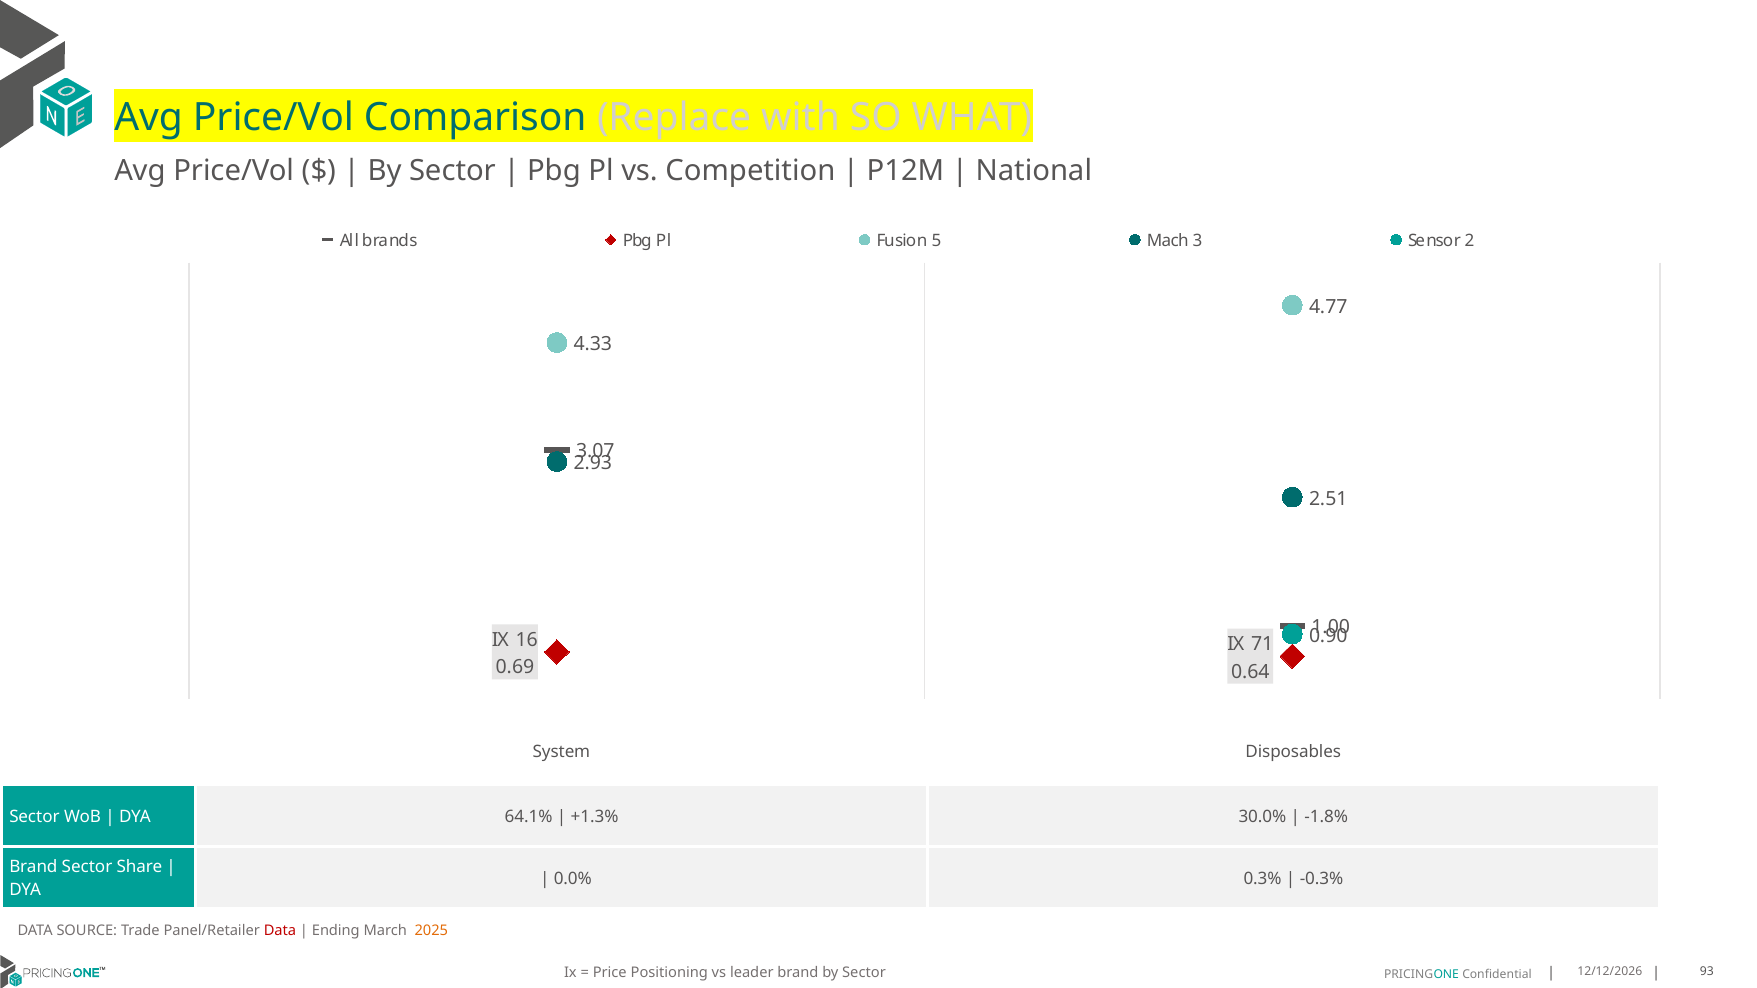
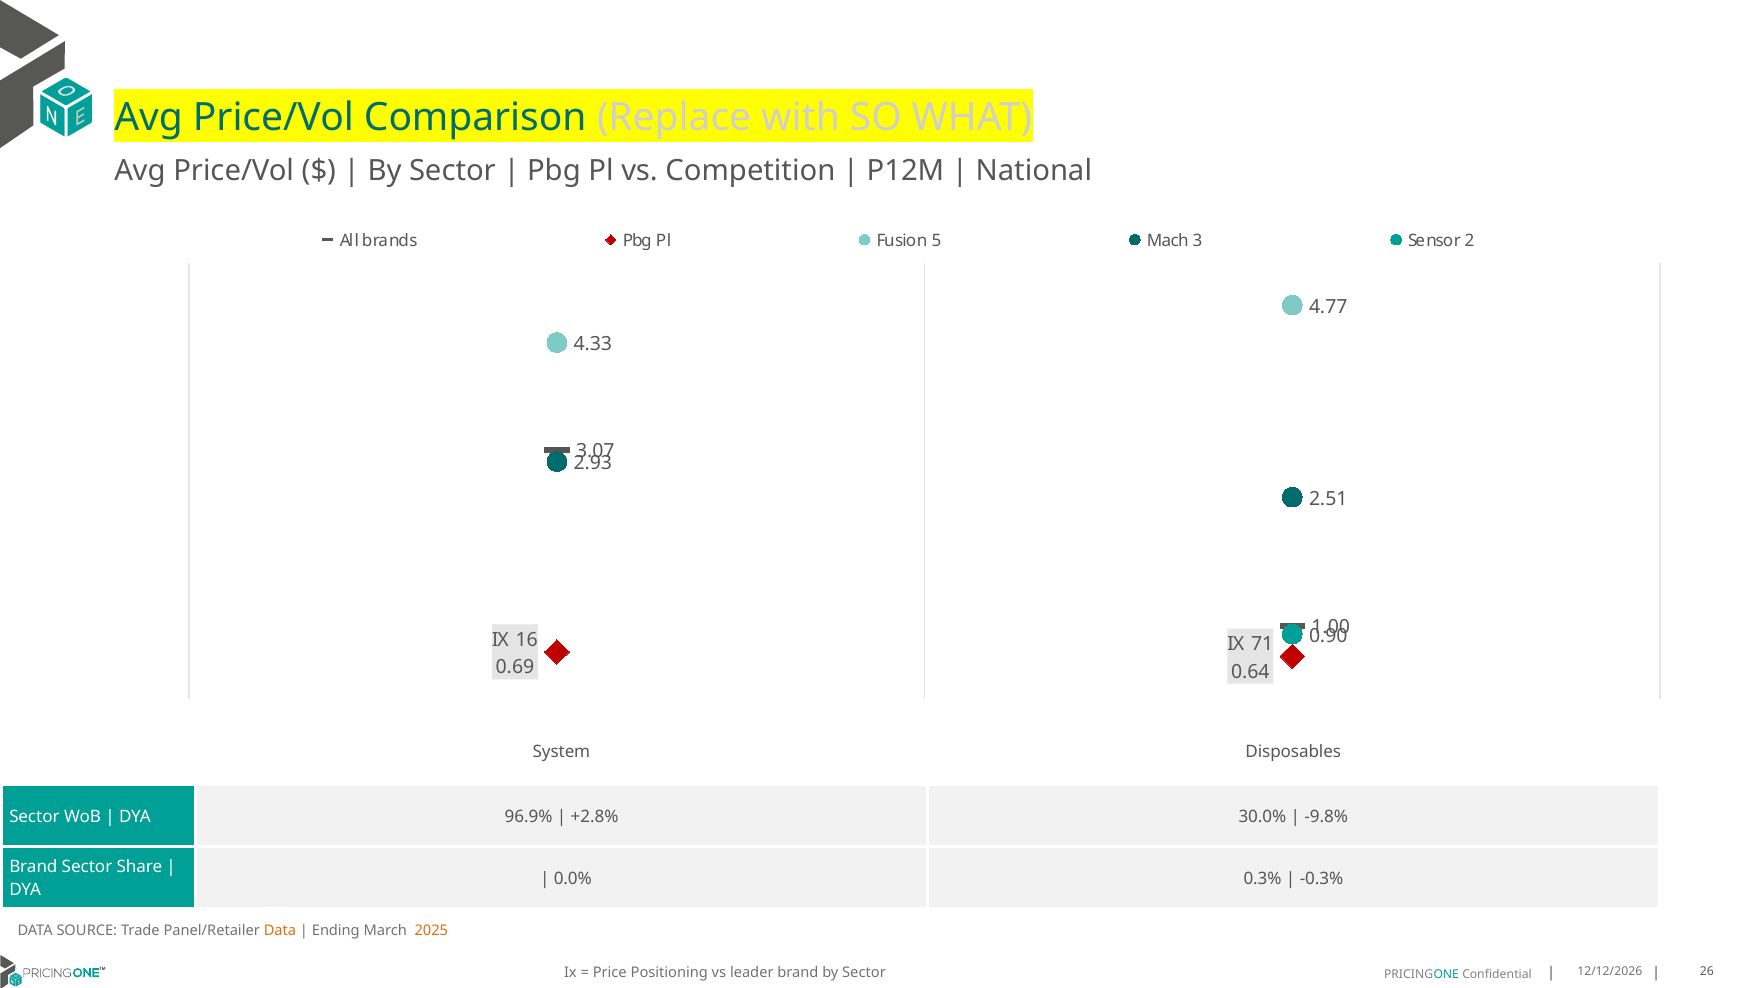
64.1%: 64.1% -> 96.9%
+1.3%: +1.3% -> +2.8%
-1.8%: -1.8% -> -9.8%
Data at (280, 931) colour: red -> orange
93: 93 -> 26
